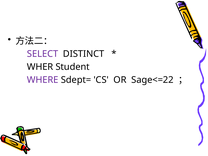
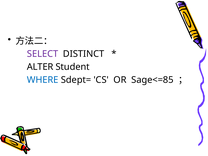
WHER: WHER -> ALTER
WHERE colour: purple -> blue
Sage<=22: Sage<=22 -> Sage<=85
